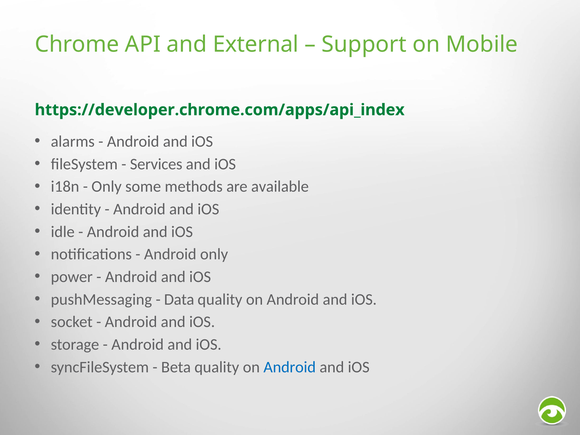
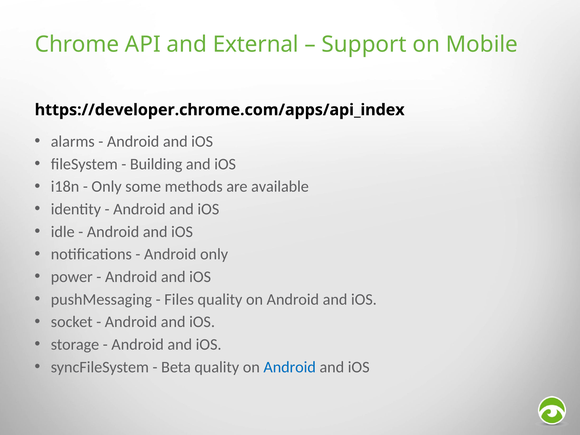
https://developer.chrome.com/apps/api_index colour: green -> black
Services: Services -> Building
Data: Data -> Files
